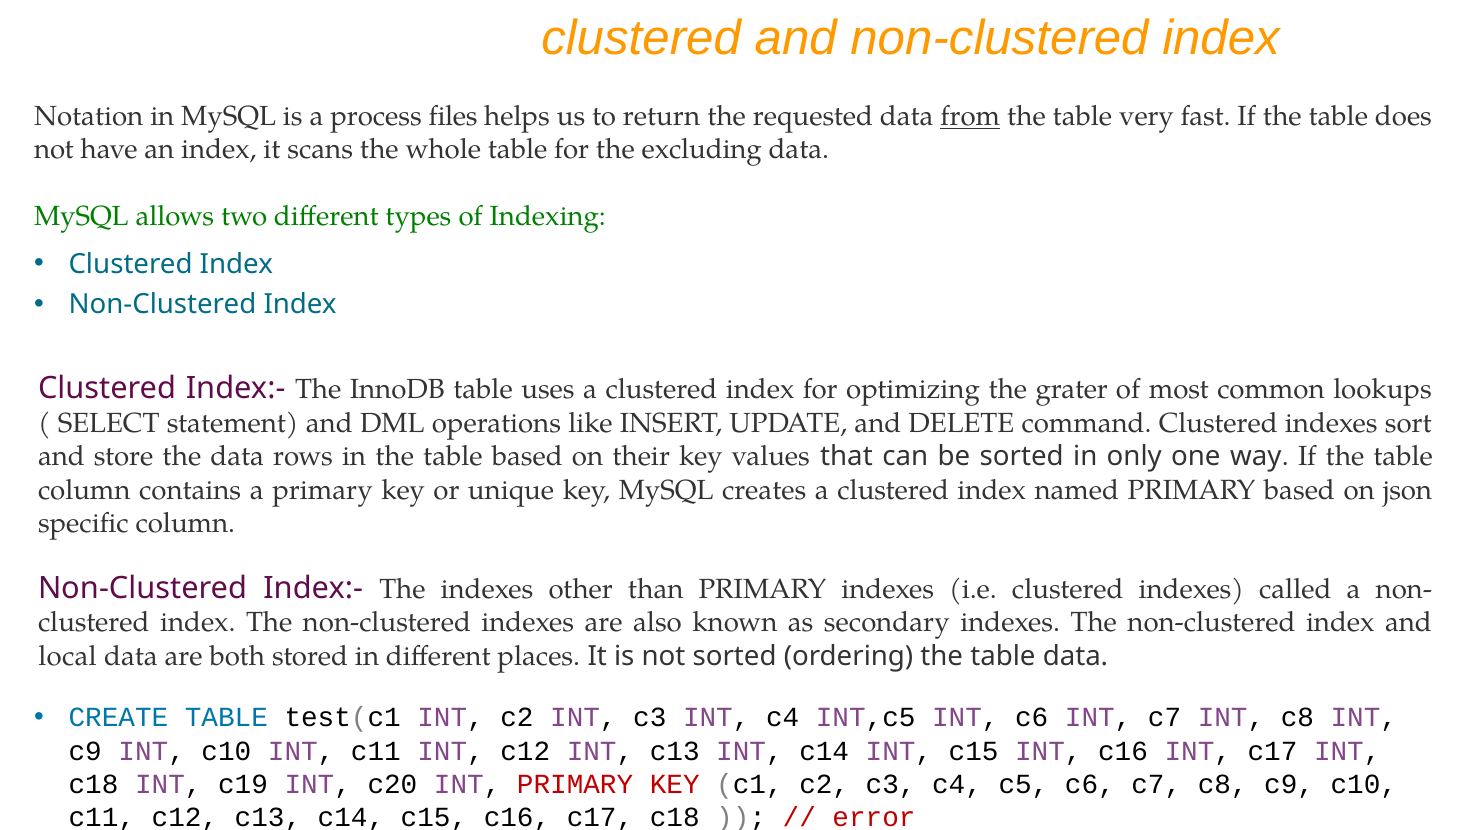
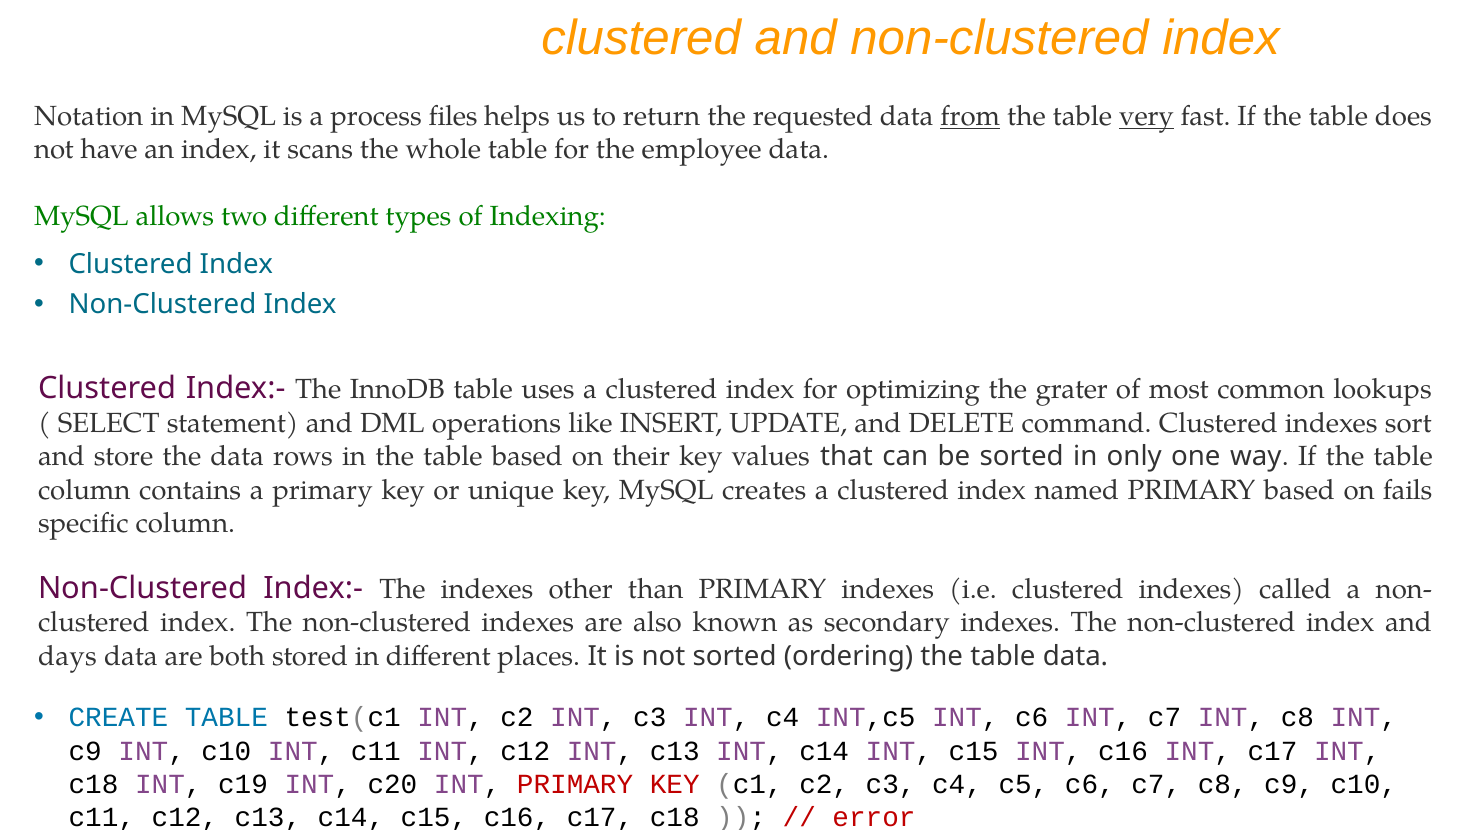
very underline: none -> present
excluding: excluding -> employee
json: json -> fails
local: local -> days
